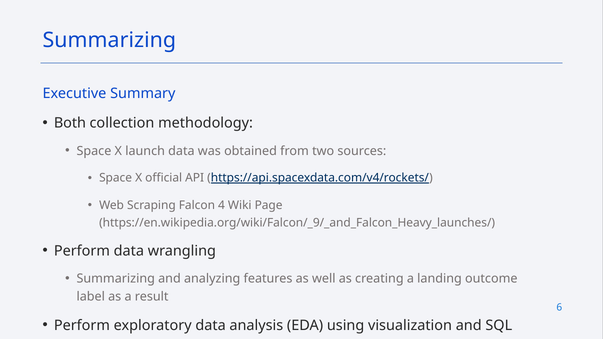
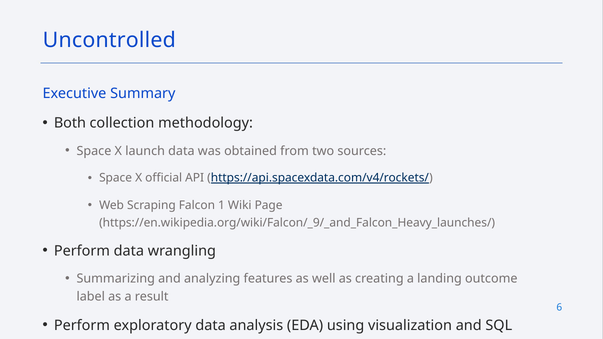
Summarizing at (109, 40): Summarizing -> Uncontrolled
4: 4 -> 1
